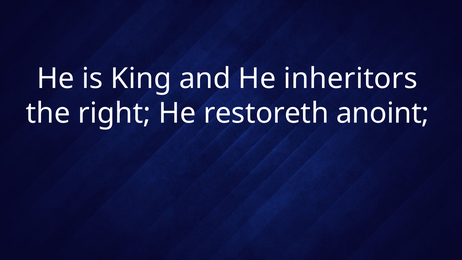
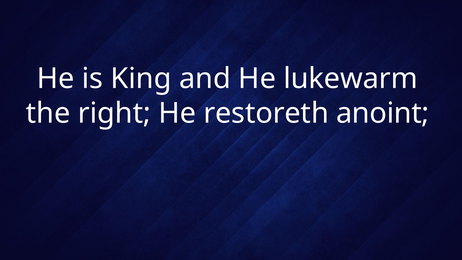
inheritors: inheritors -> lukewarm
